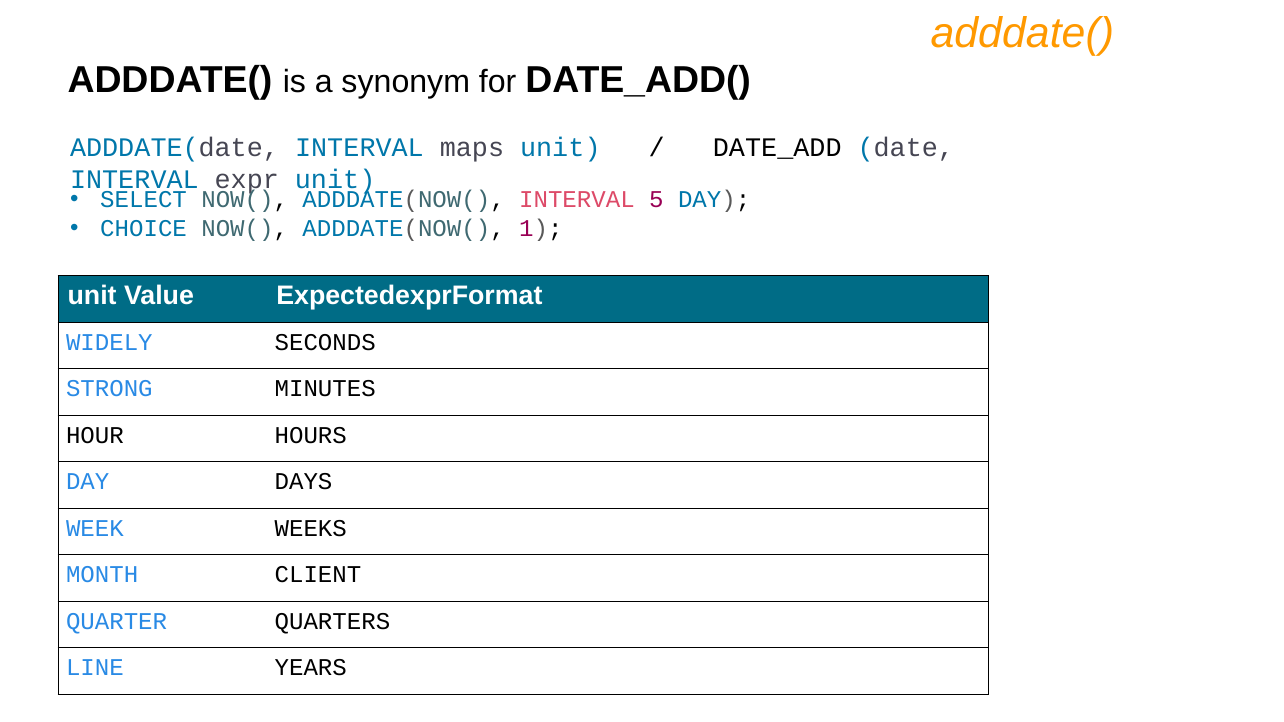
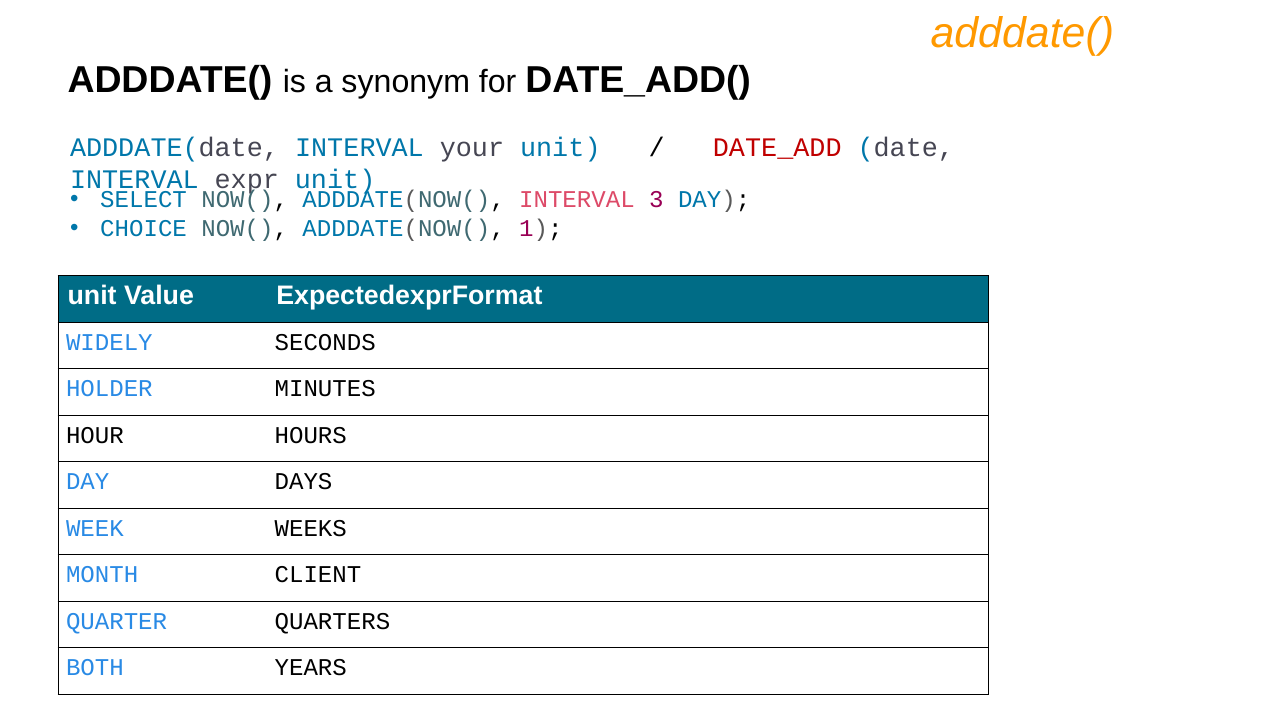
maps: maps -> your
DATE_ADD colour: black -> red
5: 5 -> 3
STRONG: STRONG -> HOLDER
LINE: LINE -> BOTH
